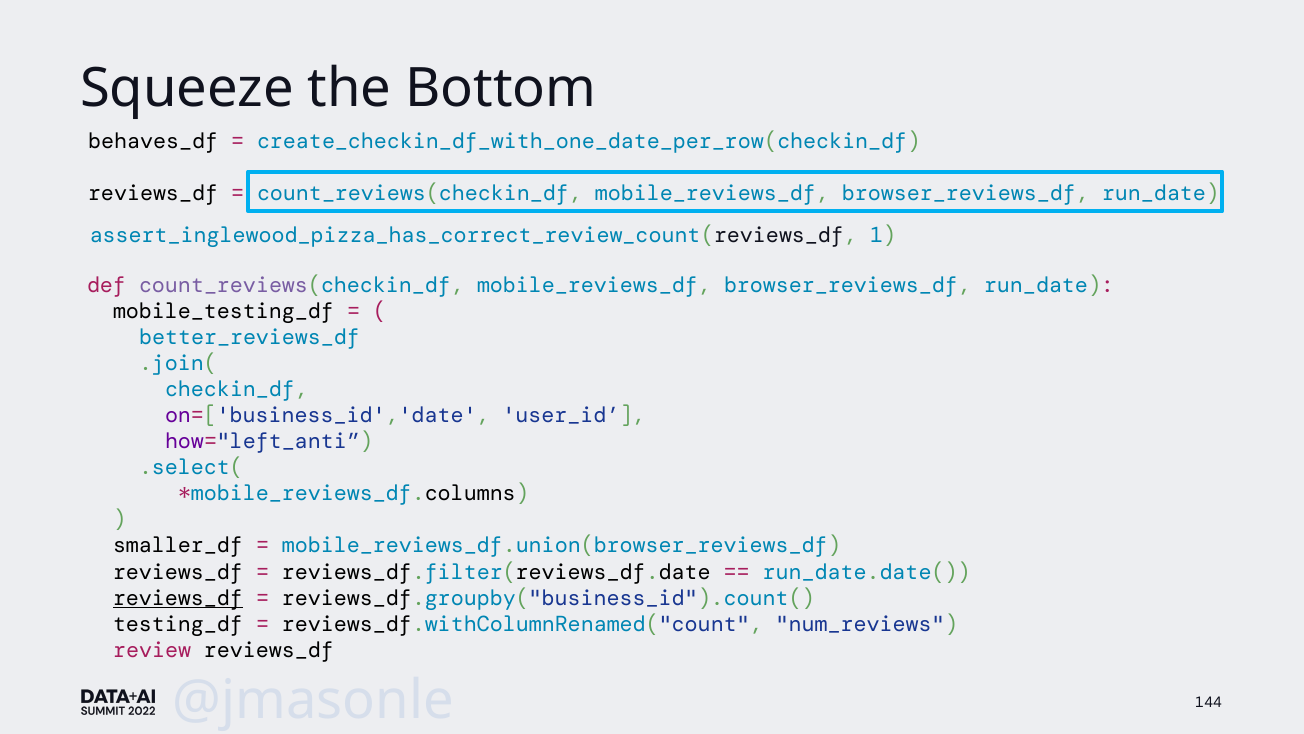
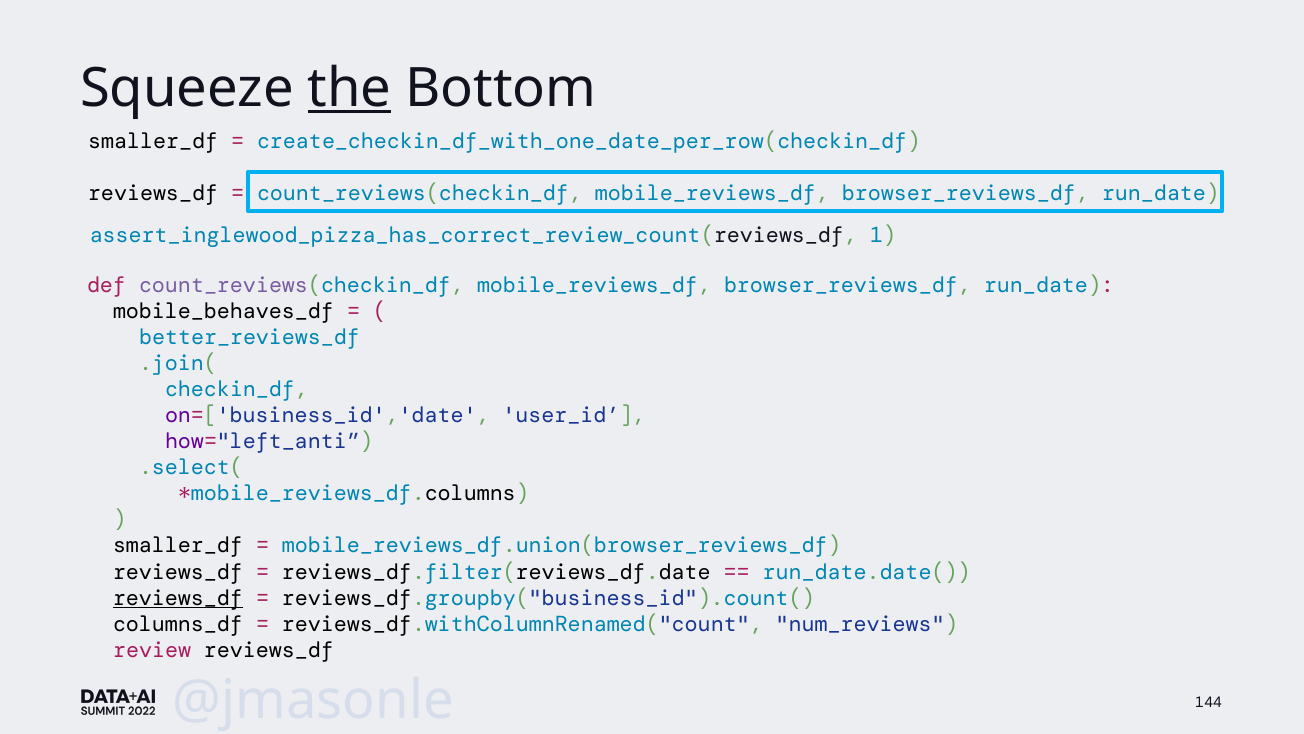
the underline: none -> present
behaves_df at (153, 141): behaves_df -> smaller_df
mobile_testing_df: mobile_testing_df -> mobile_behaves_df
testing_df: testing_df -> columns_df
